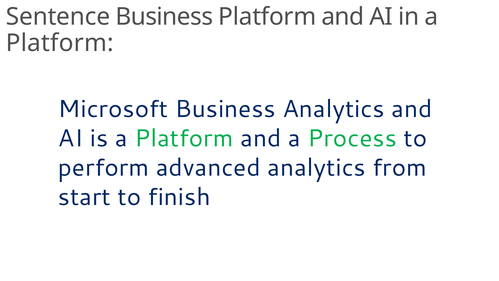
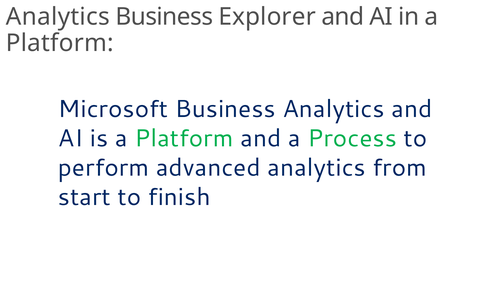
Sentence at (58, 17): Sentence -> Analytics
Business Platform: Platform -> Explorer
